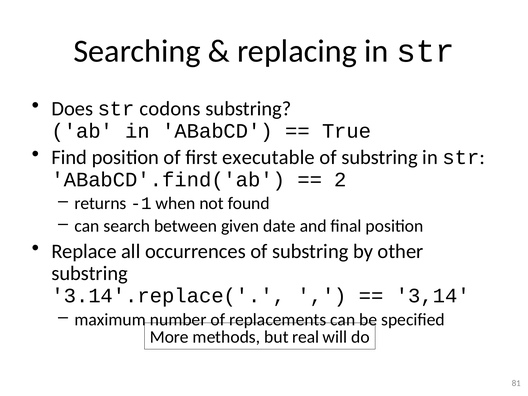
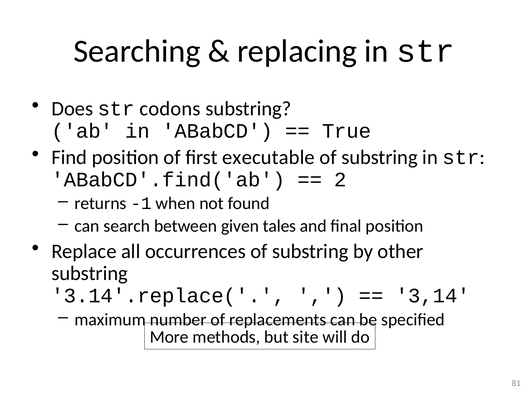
date: date -> tales
real: real -> site
